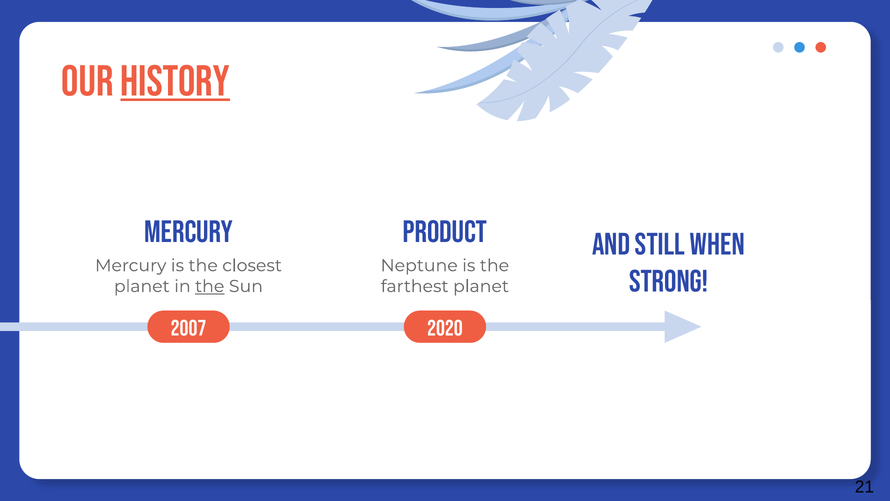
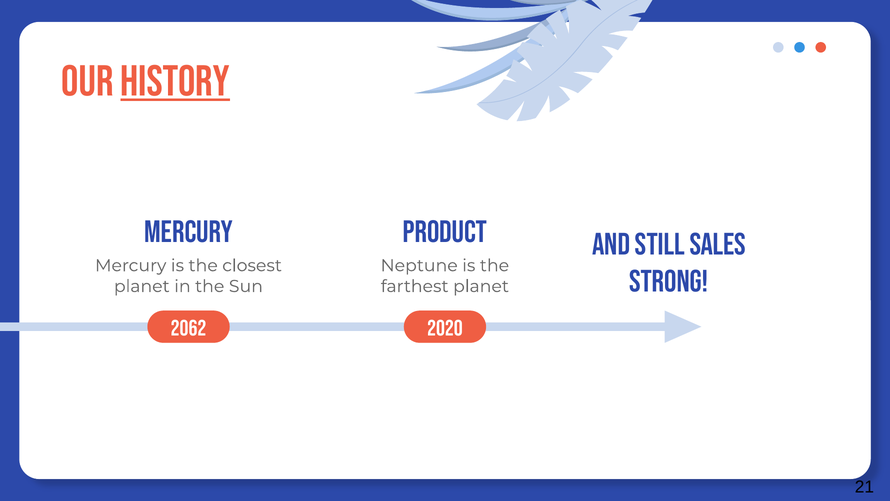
WHEN: WHEN -> SALES
the at (210, 286) underline: present -> none
2007: 2007 -> 2062
